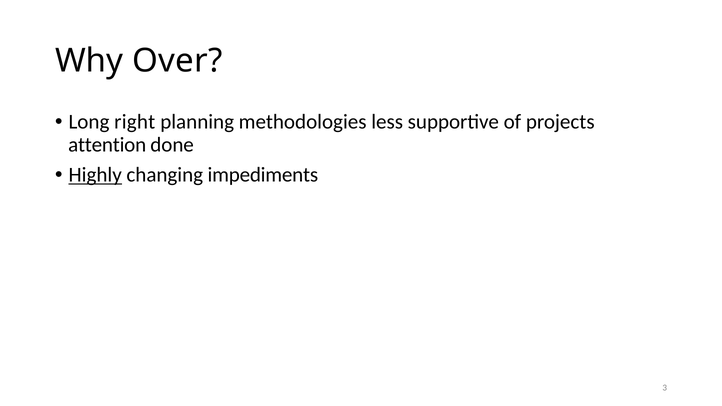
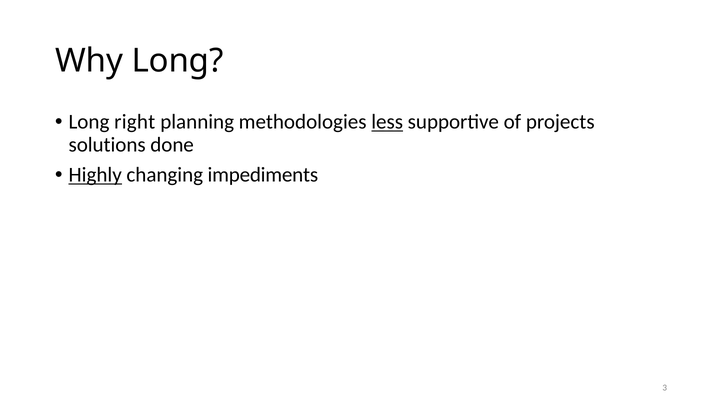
Why Over: Over -> Long
less underline: none -> present
attention: attention -> solutions
